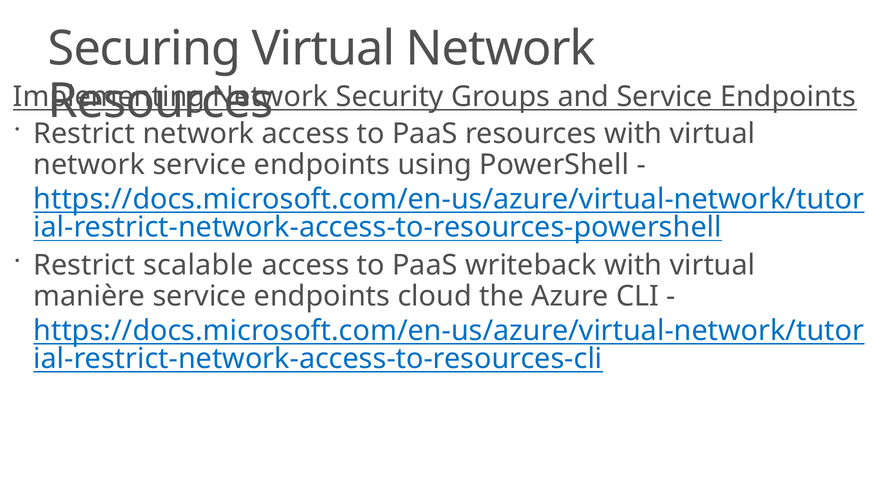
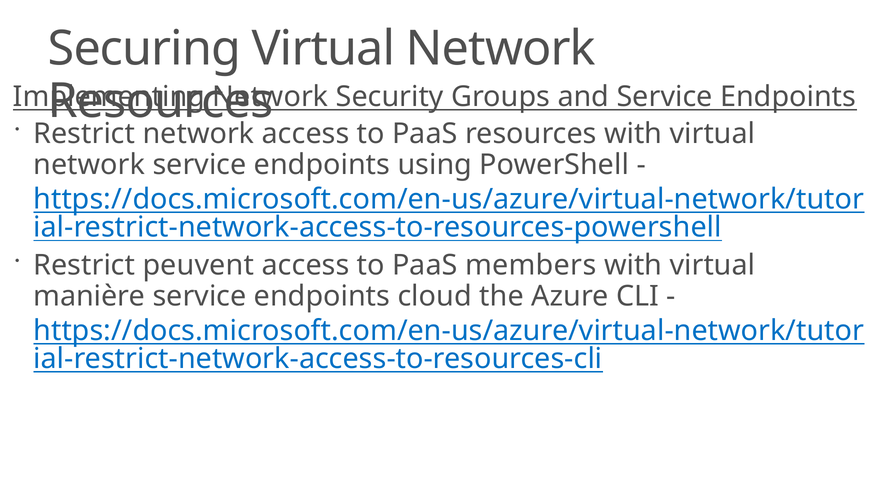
scalable: scalable -> peuvent
writeback: writeback -> members
